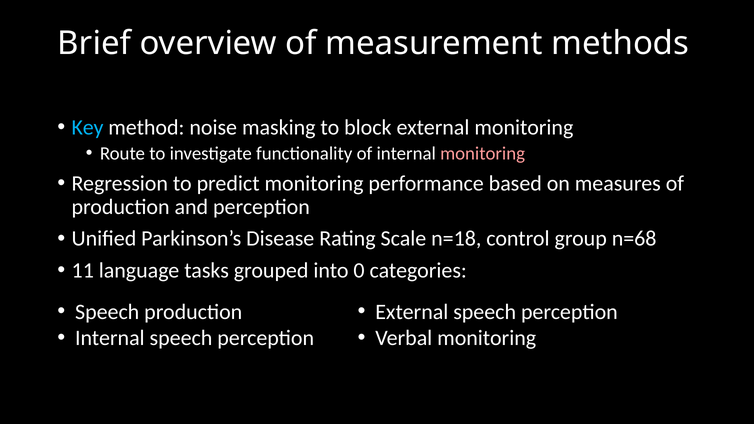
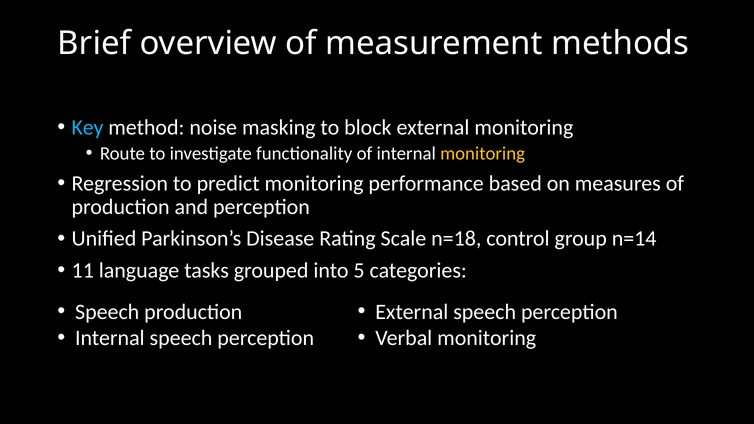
monitoring at (483, 153) colour: pink -> yellow
n=68: n=68 -> n=14
0: 0 -> 5
